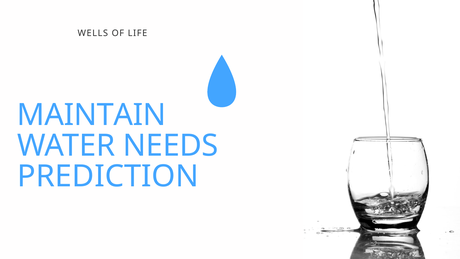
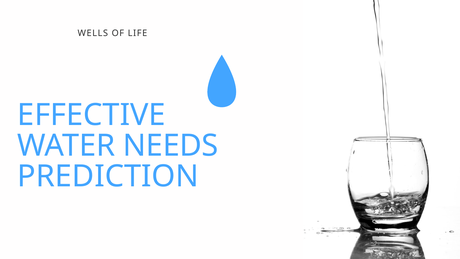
MAINTAIN: MAINTAIN -> EFFECTIVE
